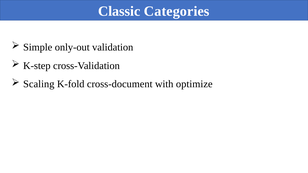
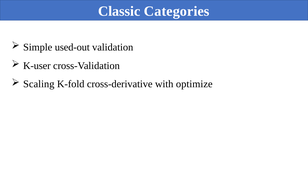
only-out: only-out -> used-out
K-step: K-step -> K-user
cross-document: cross-document -> cross-derivative
